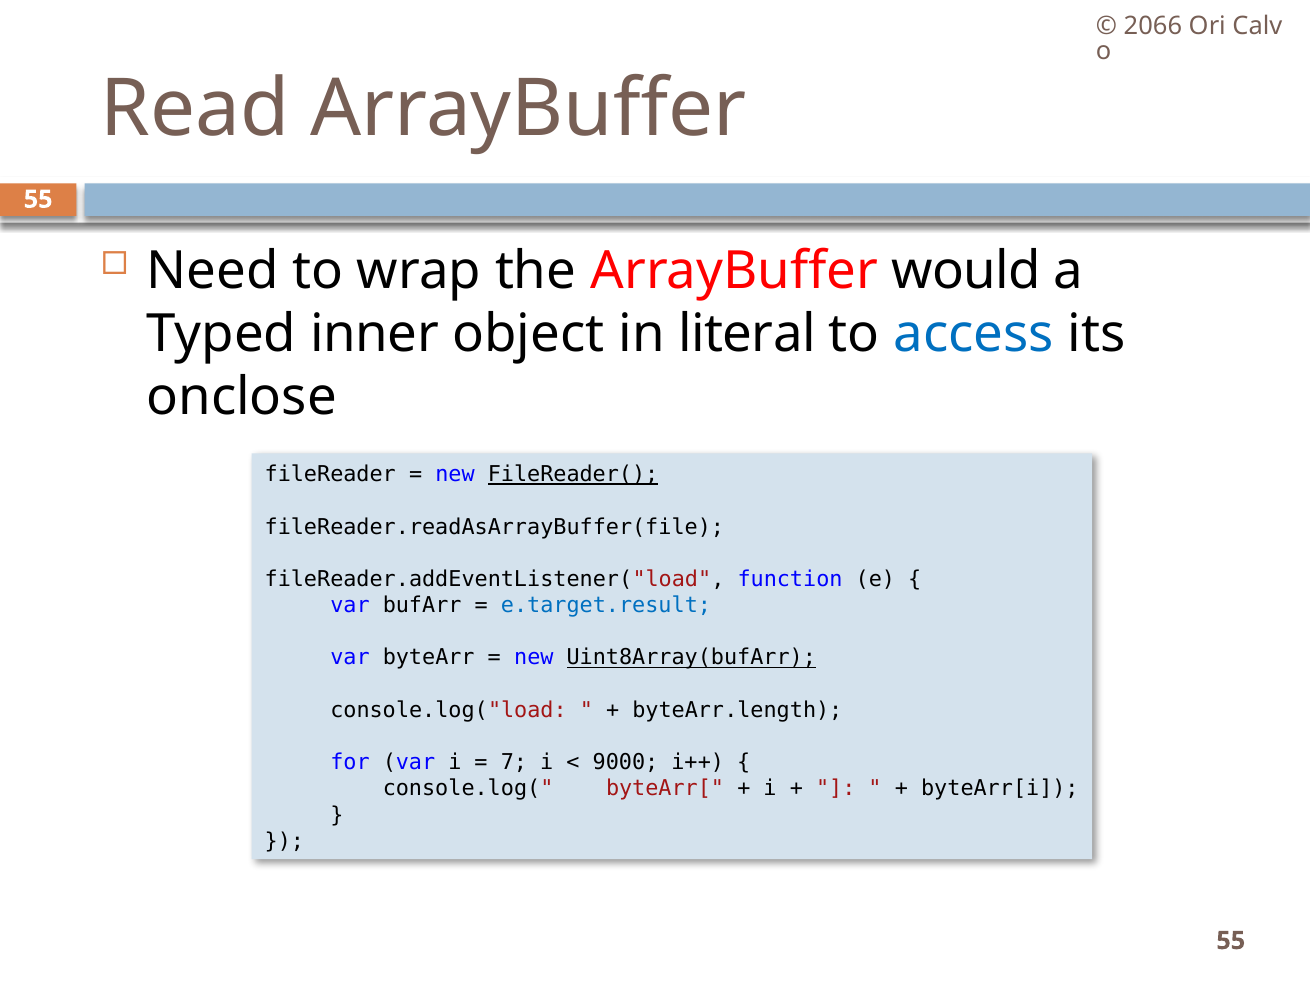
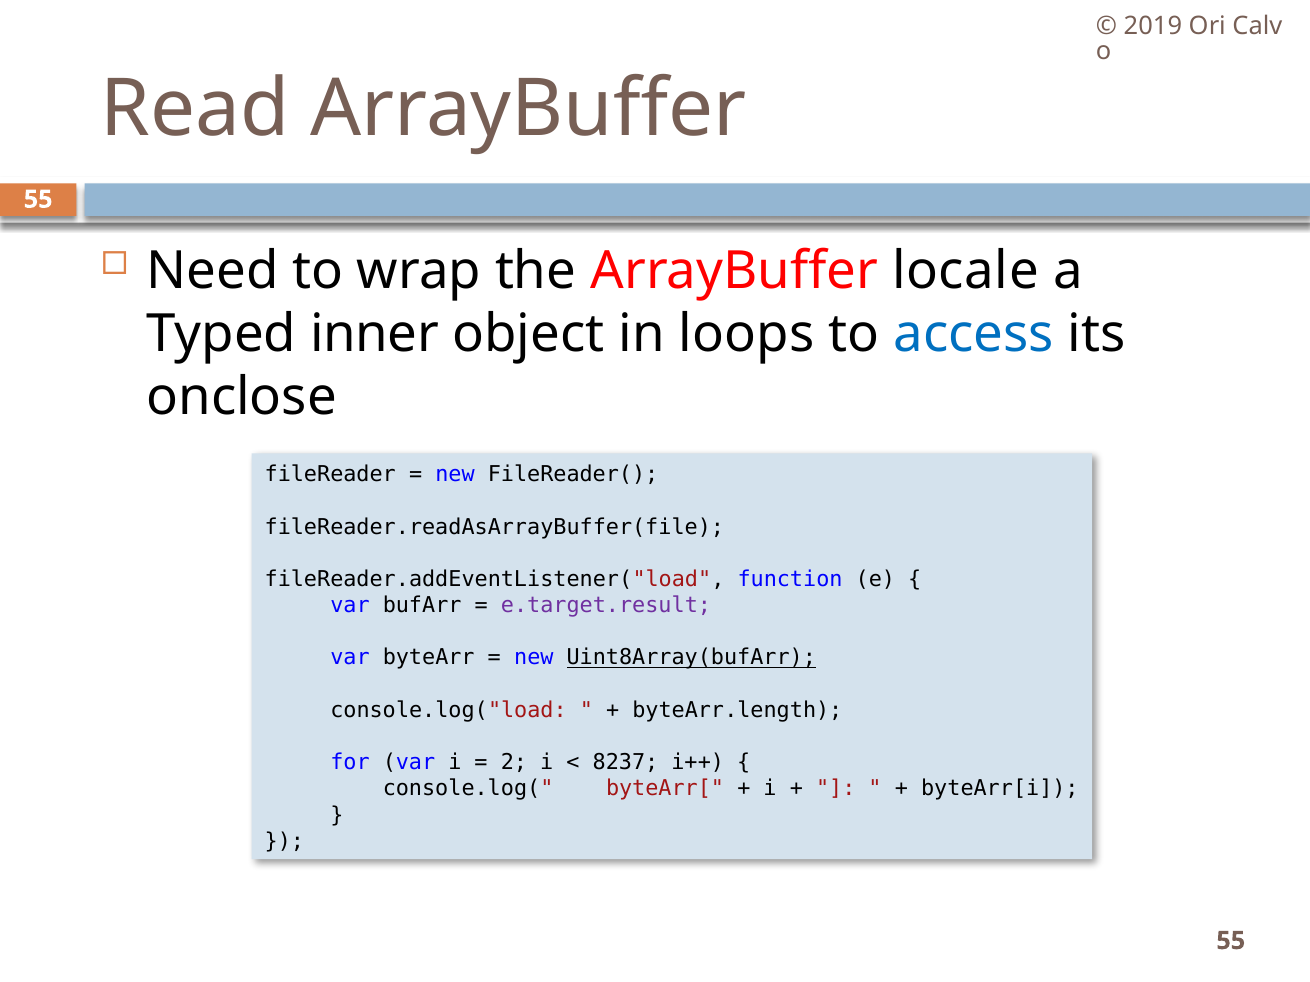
2066: 2066 -> 2019
would: would -> locale
literal: literal -> loops
FileReader( underline: present -> none
e.target.result colour: blue -> purple
7: 7 -> 2
9000: 9000 -> 8237
